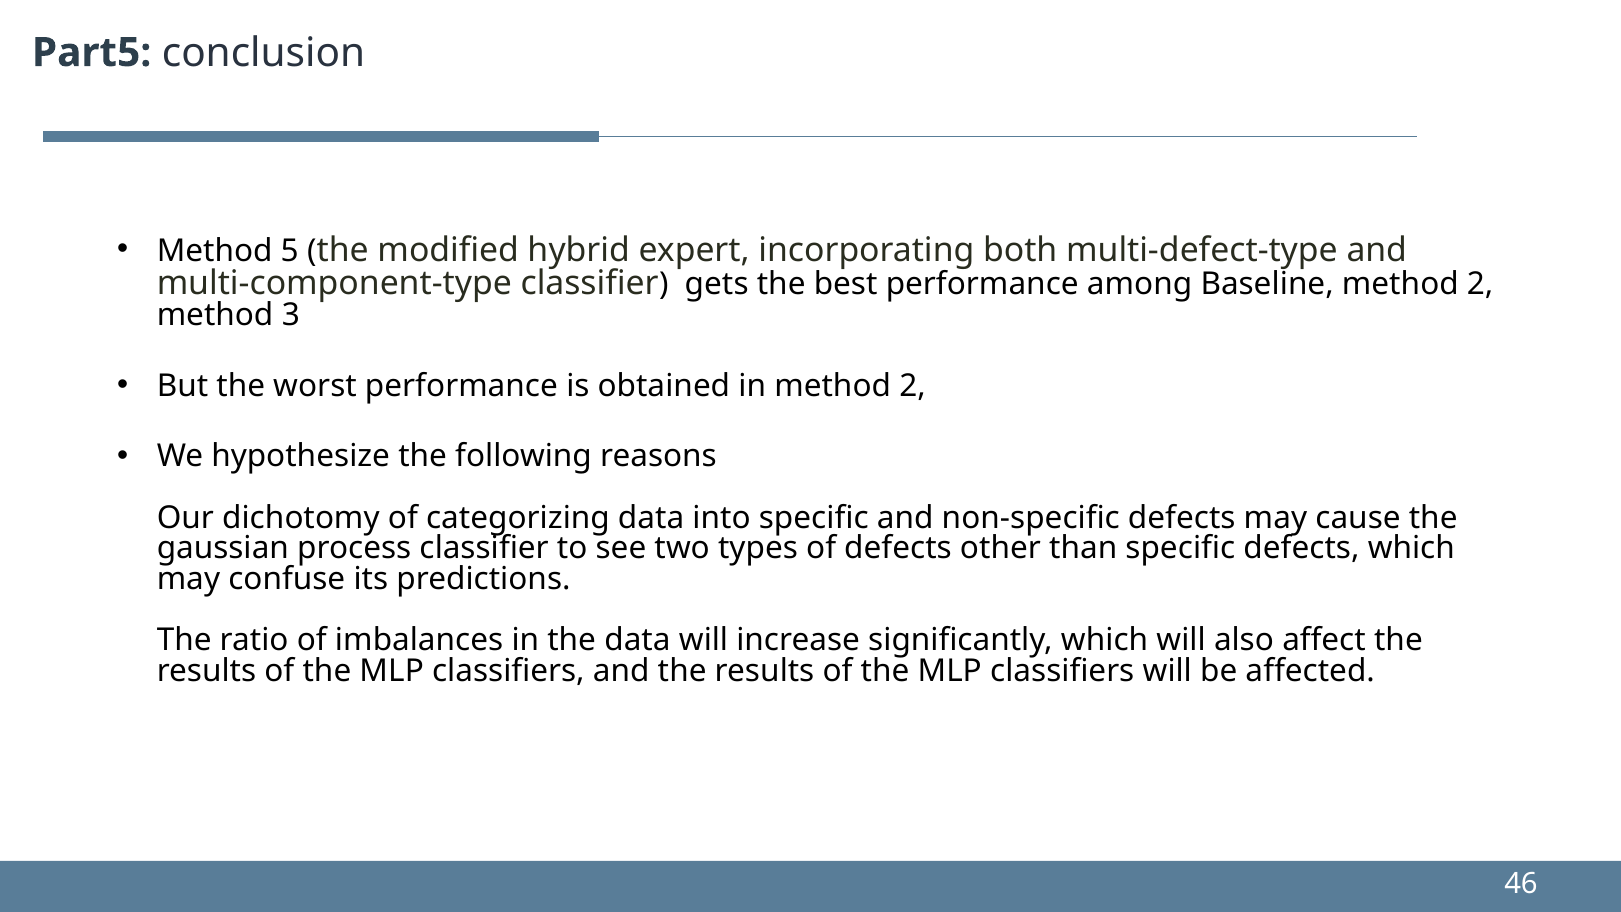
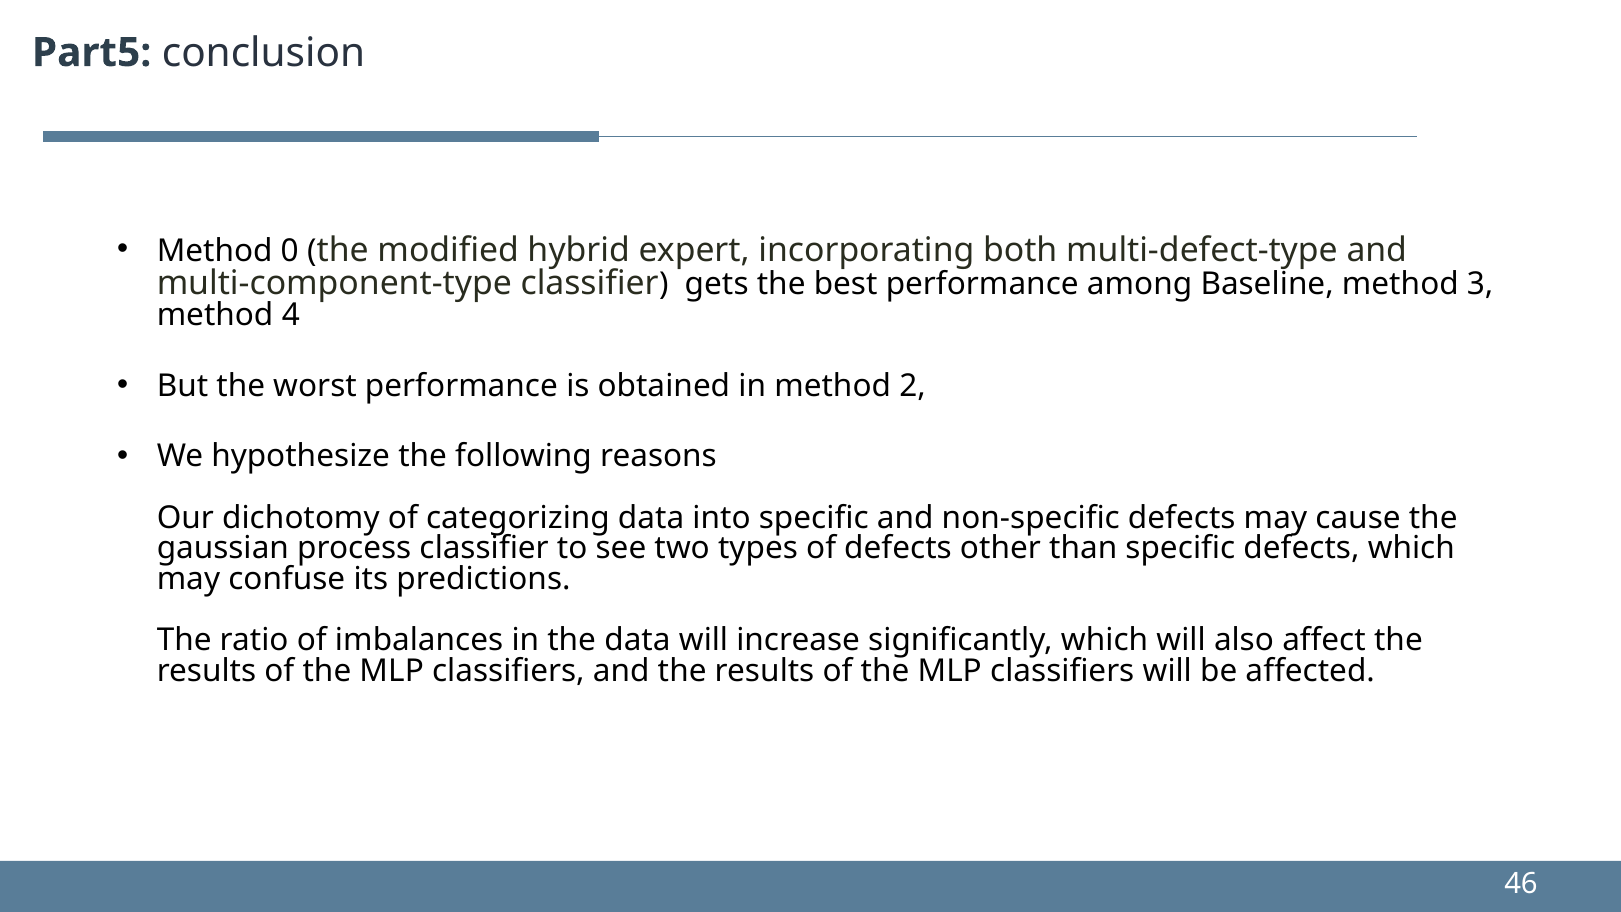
5: 5 -> 0
Baseline method 2: 2 -> 3
3: 3 -> 4
